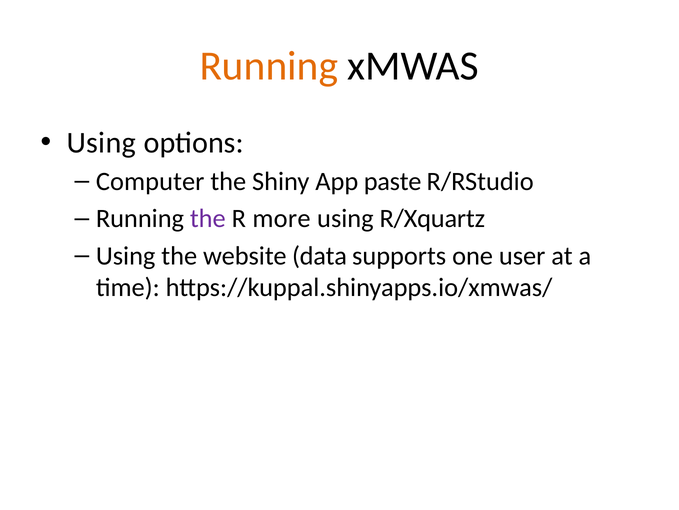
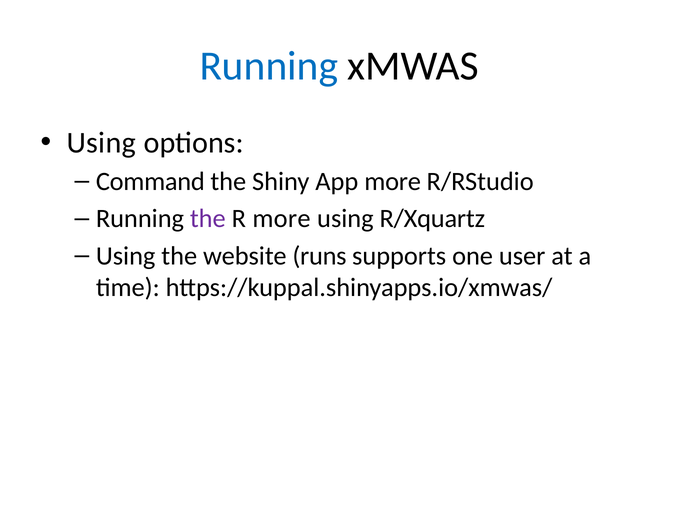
Running at (269, 66) colour: orange -> blue
Computer: Computer -> Command
App paste: paste -> more
data: data -> runs
